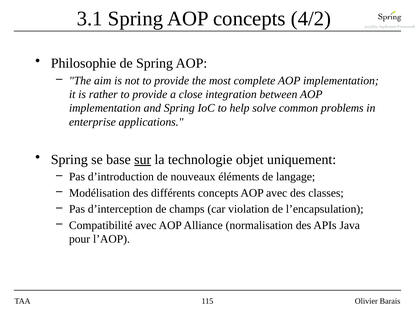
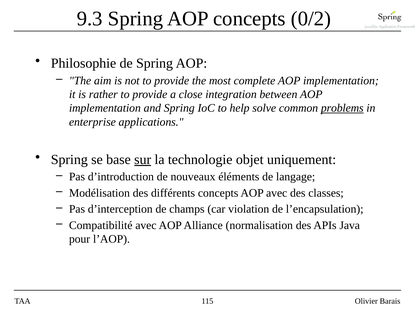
3.1: 3.1 -> 9.3
4/2: 4/2 -> 0/2
problems underline: none -> present
